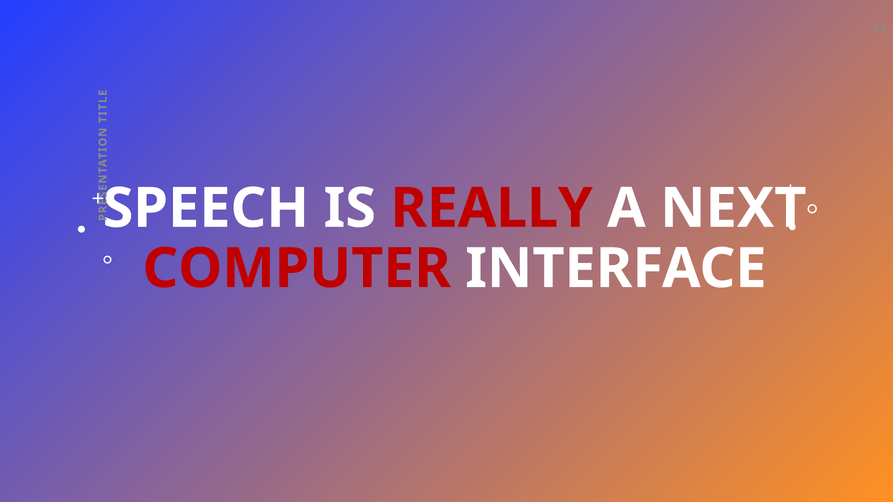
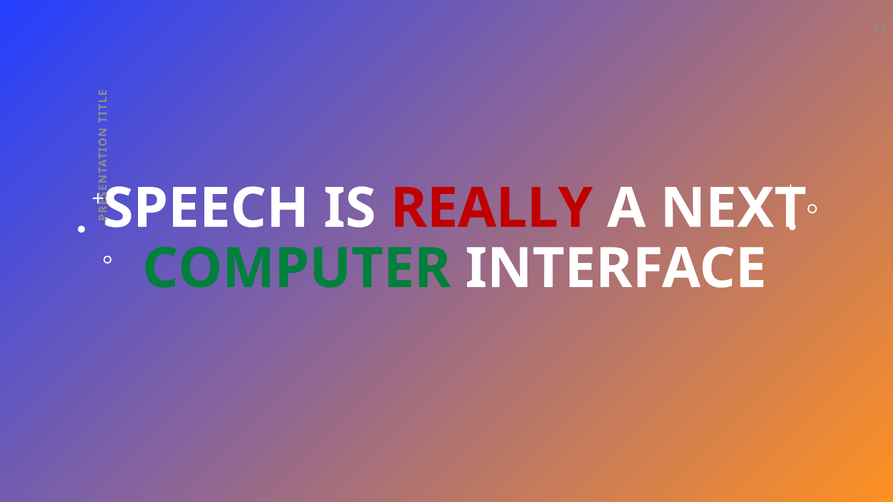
COMPUTER colour: red -> green
